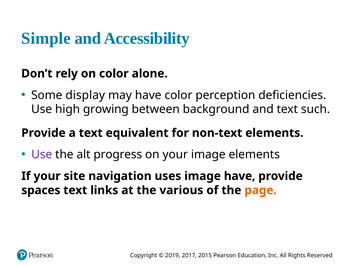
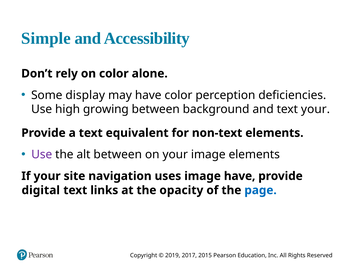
text such: such -> your
alt progress: progress -> between
spaces: spaces -> digital
various: various -> opacity
page colour: orange -> blue
